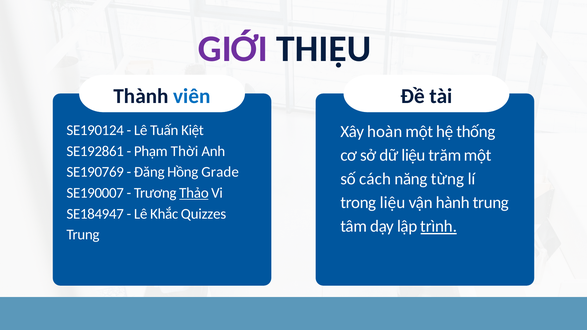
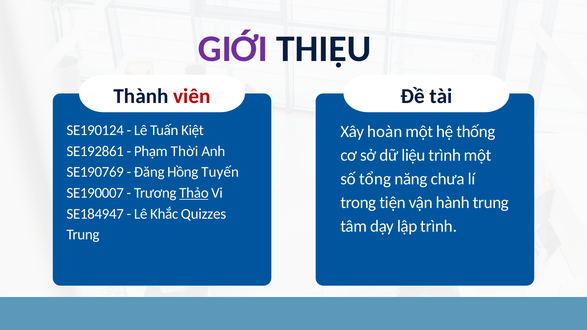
viên colour: blue -> red
liệu trăm: trăm -> trình
Grade: Grade -> Tuyến
cách: cách -> tổng
từng: từng -> chưa
trong liệu: liệu -> tiện
trình at (439, 226) underline: present -> none
